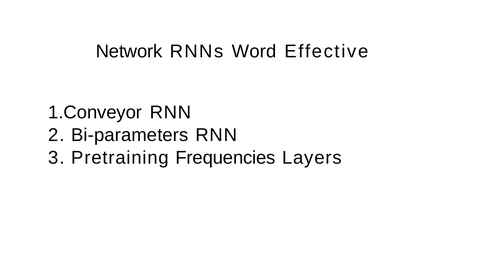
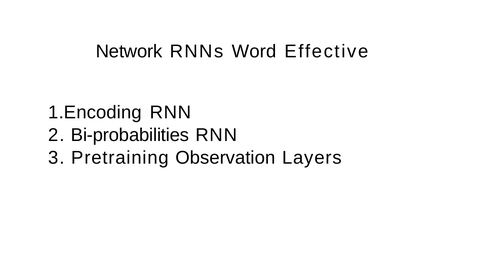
1.Conveyor: 1.Conveyor -> 1.Encoding
Bi-parameters: Bi-parameters -> Bi-probabilities
Frequencies: Frequencies -> Observation
